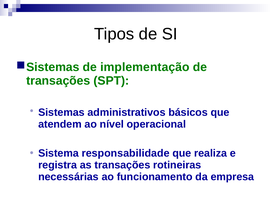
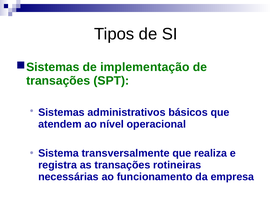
responsabilidade: responsabilidade -> transversalmente
